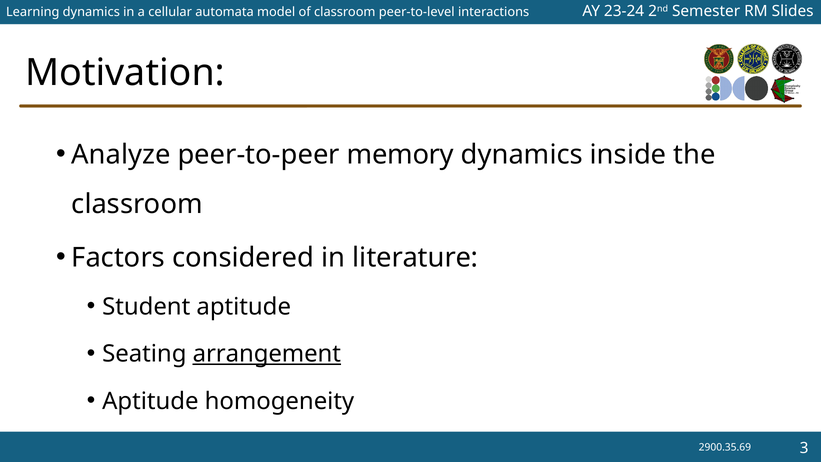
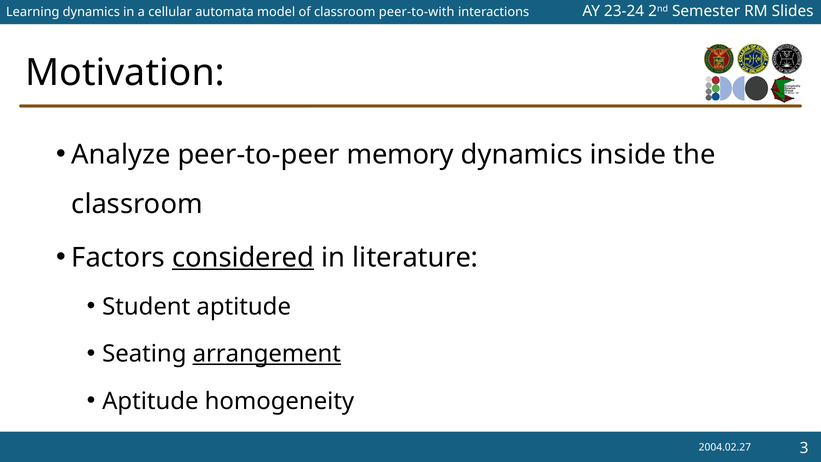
peer-to-level: peer-to-level -> peer-to-with
considered underline: none -> present
2900.35.69: 2900.35.69 -> 2004.02.27
